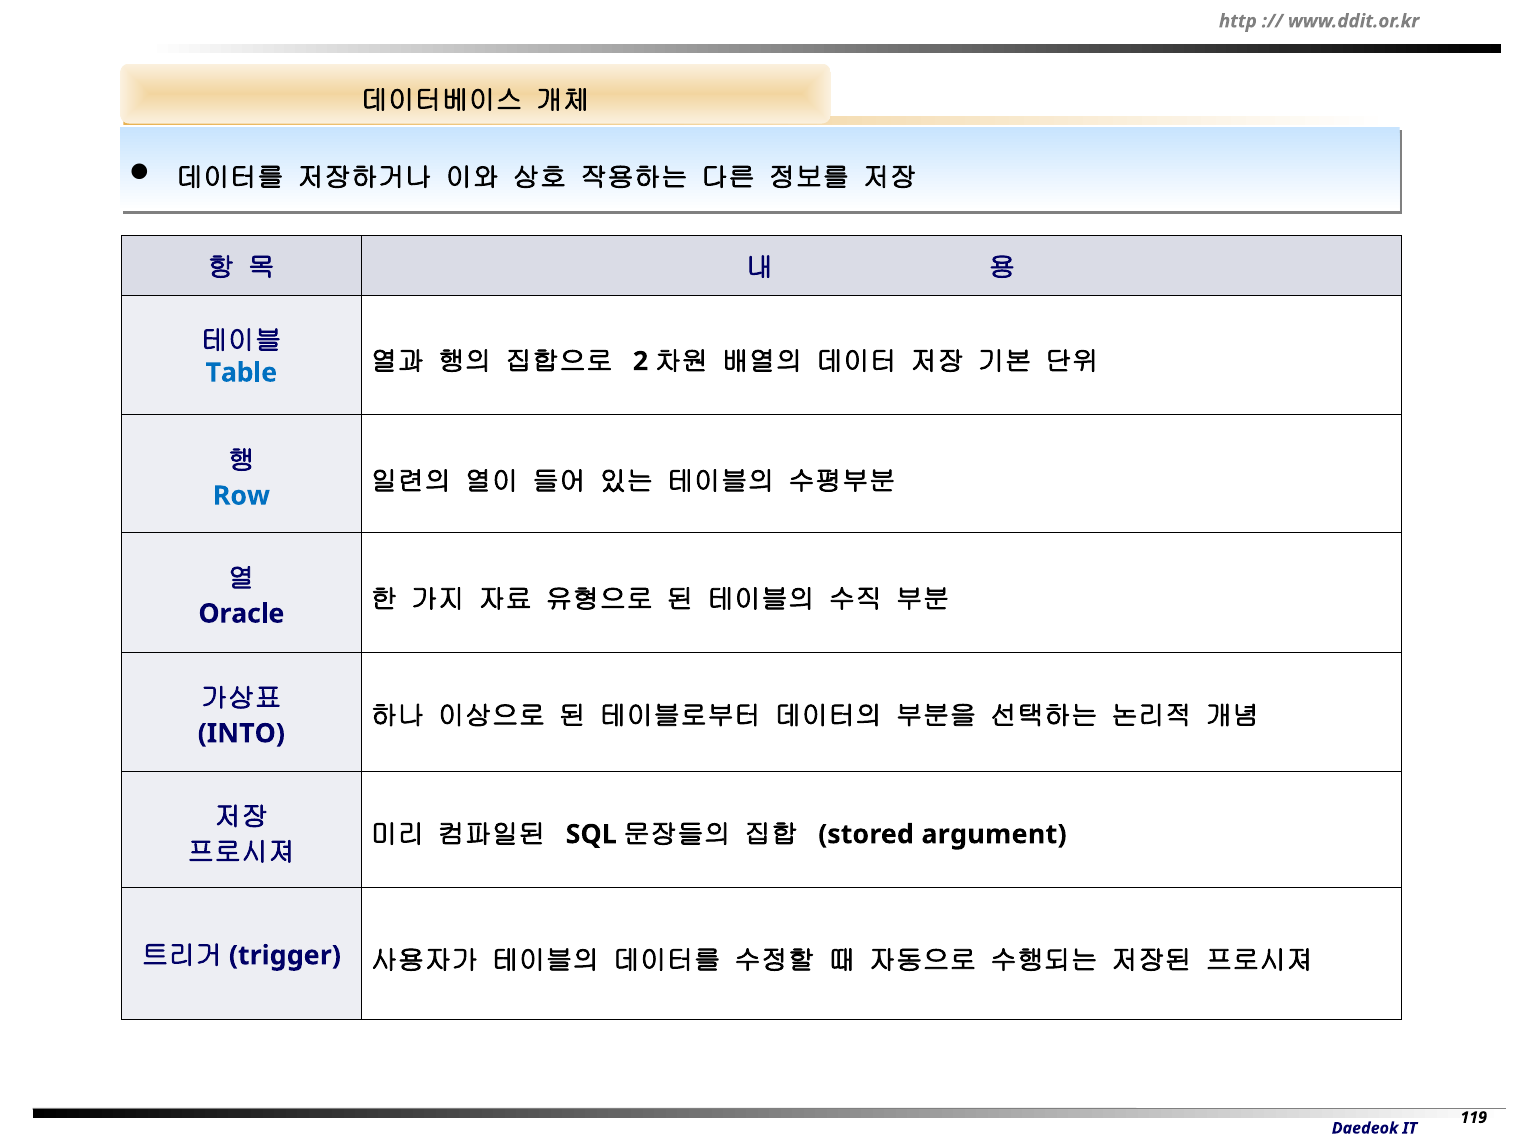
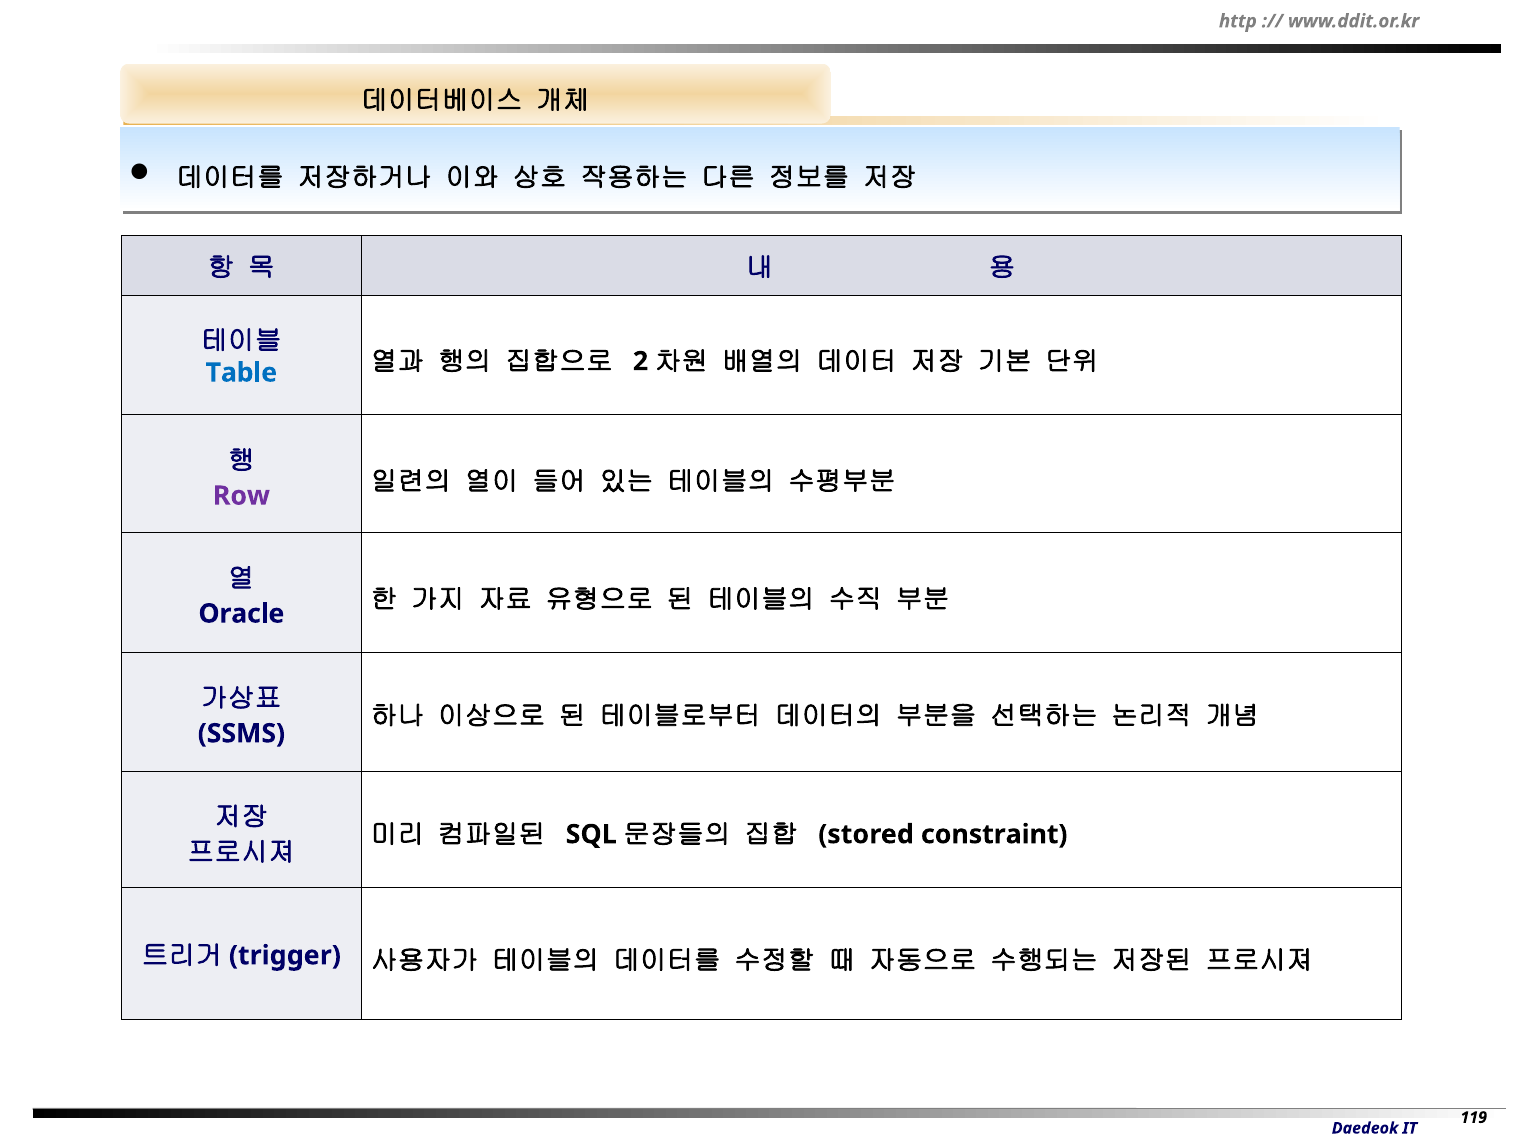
Row colour: blue -> purple
INTO: INTO -> SSMS
argument: argument -> constraint
